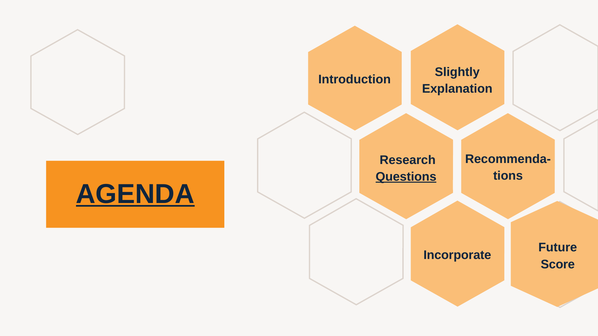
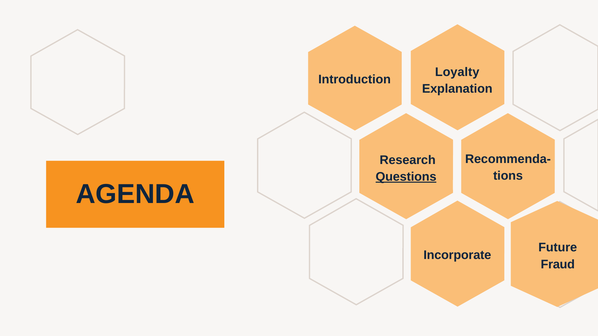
Slightly: Slightly -> Loyalty
AGENDA underline: present -> none
Score: Score -> Fraud
